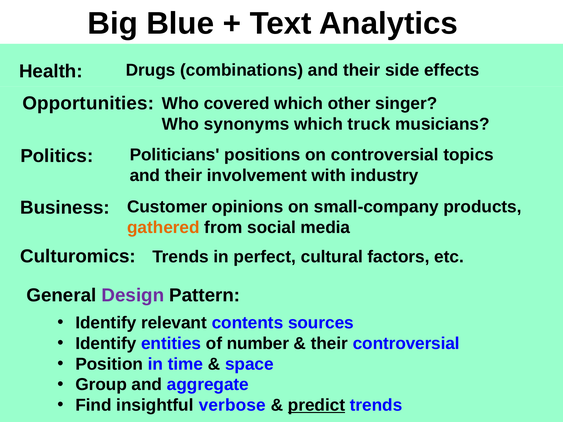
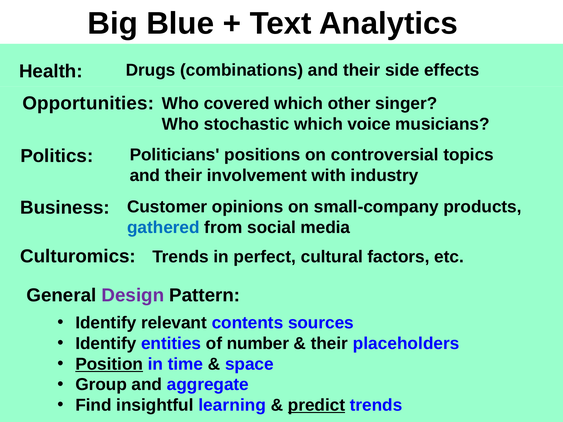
synonyms: synonyms -> stochastic
truck: truck -> voice
gathered colour: orange -> blue
their controversial: controversial -> placeholders
Position underline: none -> present
verbose: verbose -> learning
